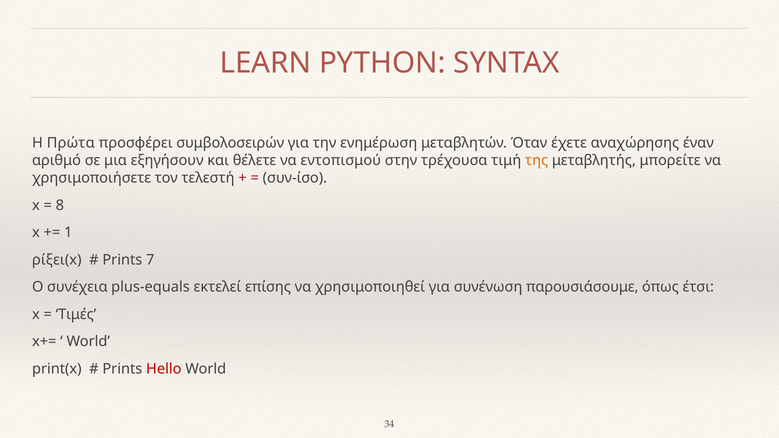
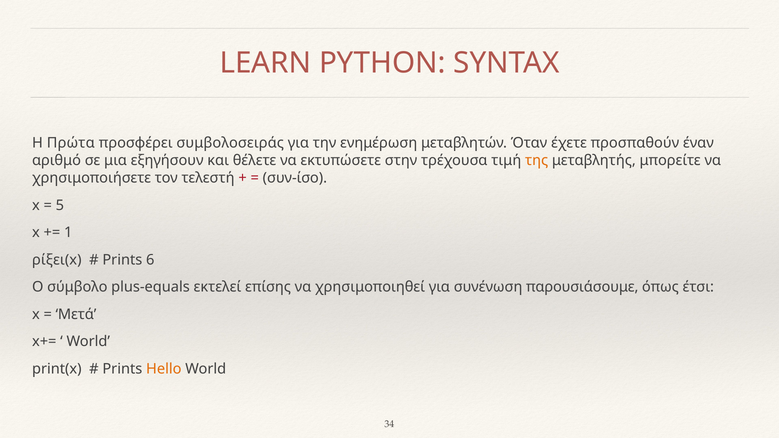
συμβολοσειρών: συμβολοσειρών -> συμβολοσειράς
αναχώρησης: αναχώρησης -> προσπαθούν
εντοπισμού: εντοπισμού -> εκτυπώσετε
8: 8 -> 5
7: 7 -> 6
συνέχεια: συνέχεια -> σύμβολο
Τιμές: Τιμές -> Μετά
Hello colour: red -> orange
